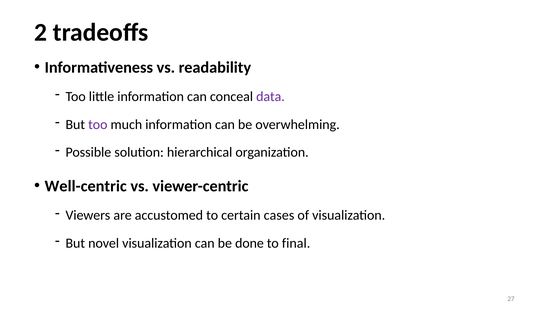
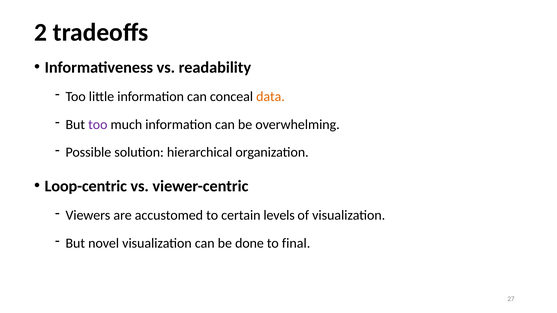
data colour: purple -> orange
Well-centric: Well-centric -> Loop-centric
cases: cases -> levels
